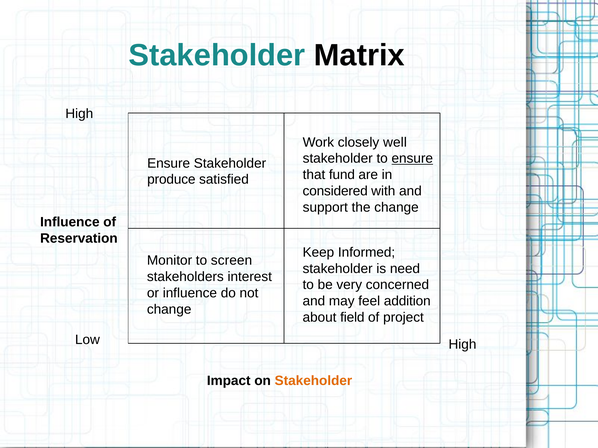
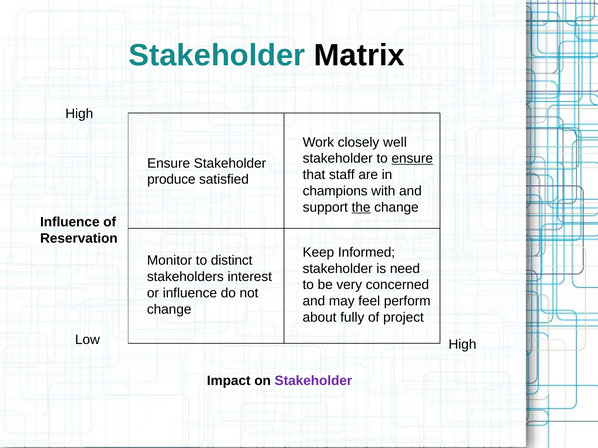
fund: fund -> staff
considered: considered -> champions
the underline: none -> present
screen: screen -> distinct
addition: addition -> perform
field: field -> fully
Stakeholder at (313, 381) colour: orange -> purple
